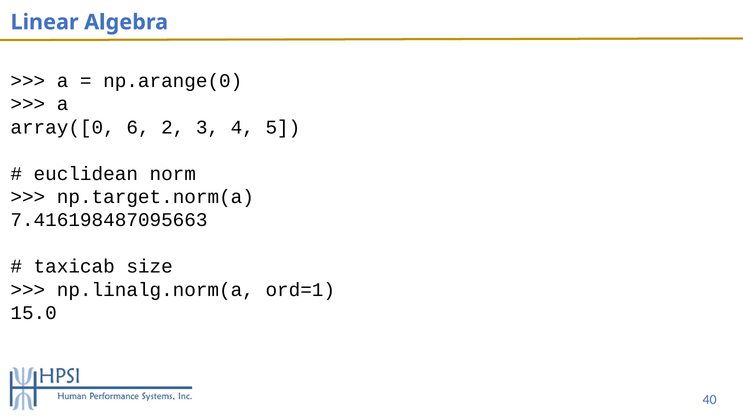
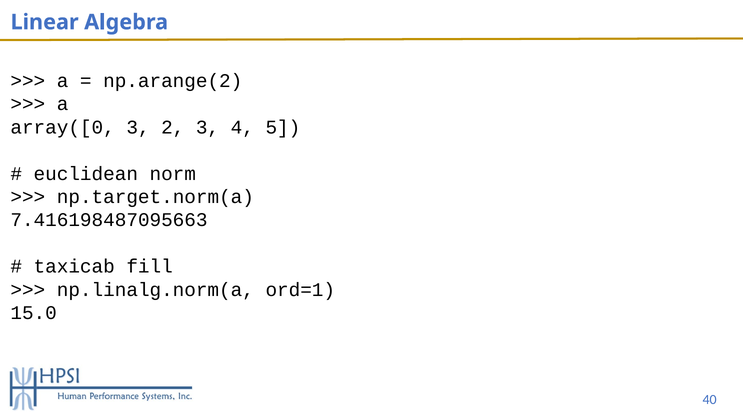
np.arange(0: np.arange(0 -> np.arange(2
array([0 6: 6 -> 3
size: size -> fill
